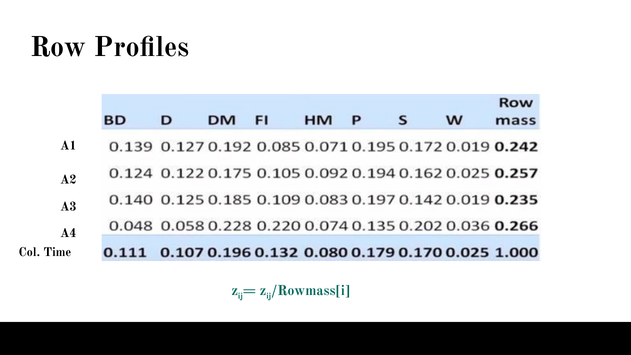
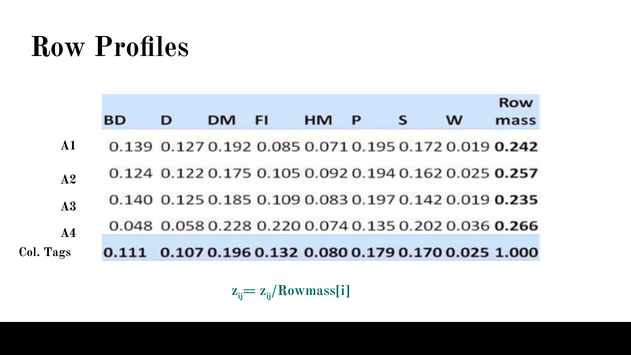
Time: Time -> Tags
